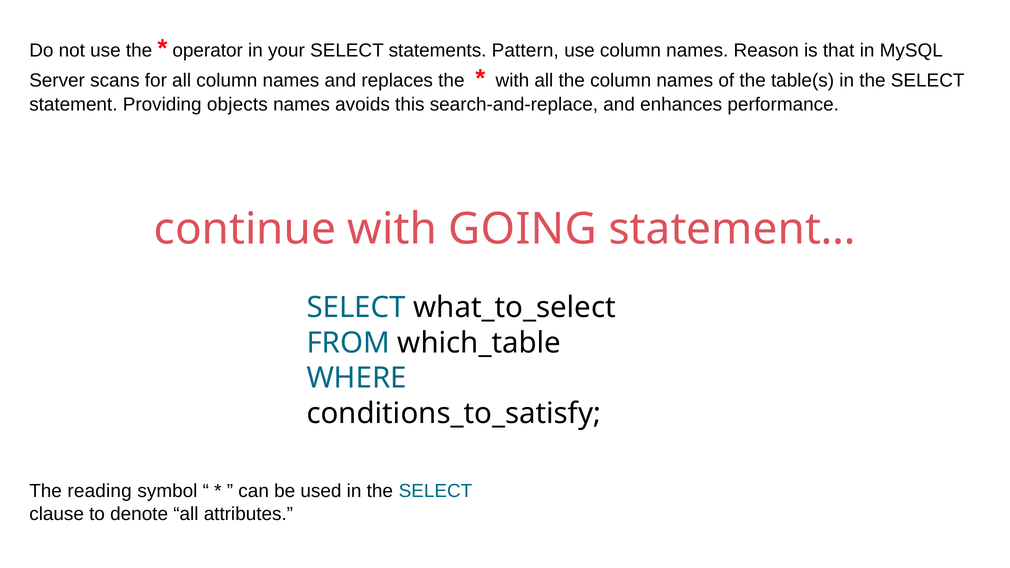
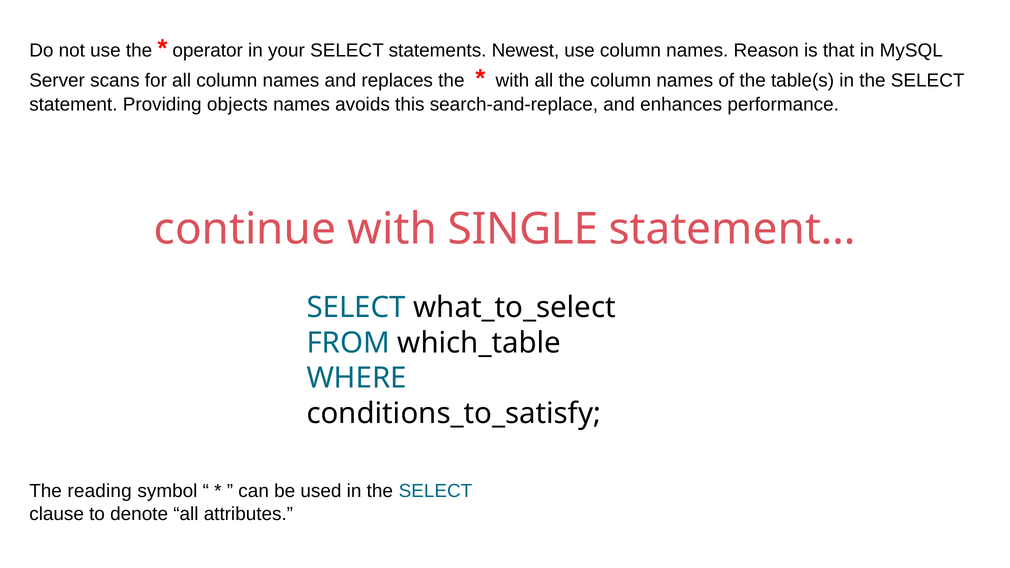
Pattern: Pattern -> Newest
GOING: GOING -> SINGLE
